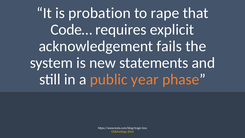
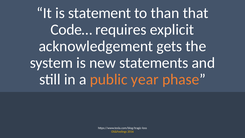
probation: probation -> statement
rape: rape -> than
fails: fails -> gets
